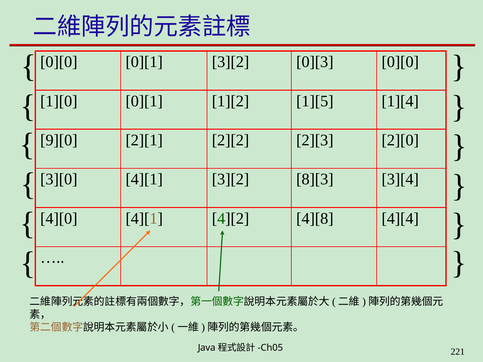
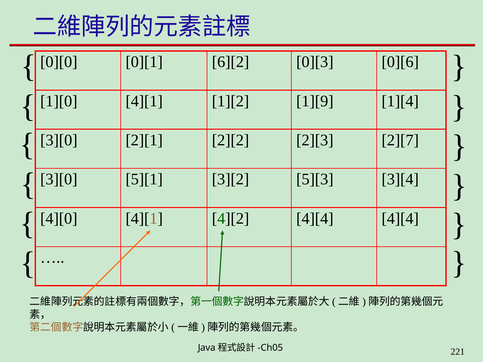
0][1 3][2: 3][2 -> 6][2
0][3 0][0: 0][0 -> 0][6
1][0 0][1: 0][1 -> 4][1
1][5: 1][5 -> 1][9
9][0 at (59, 140): 9][0 -> 3][0
2][0: 2][0 -> 2][7
3][0 4][1: 4][1 -> 5][1
8][3: 8][3 -> 5][3
4][2 4][8: 4][8 -> 4][4
